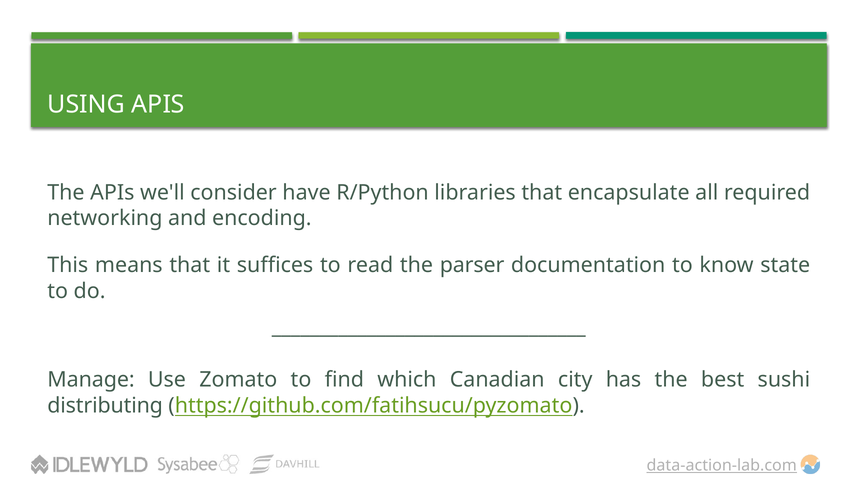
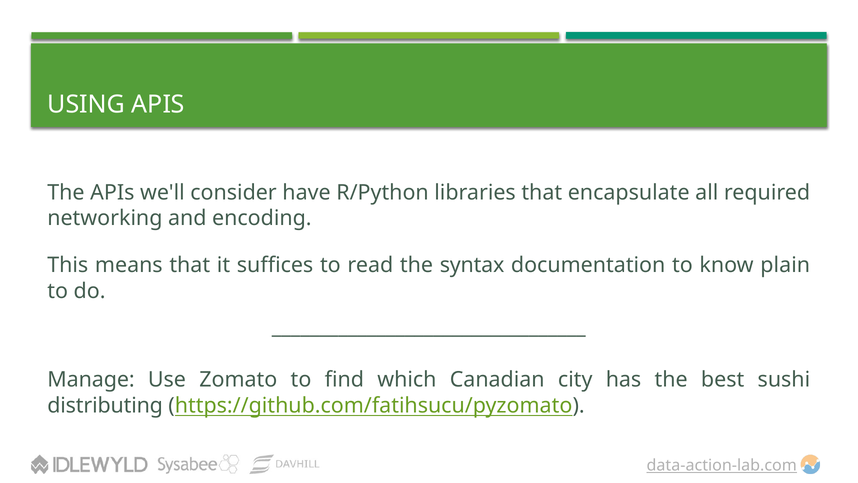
parser: parser -> syntax
state: state -> plain
